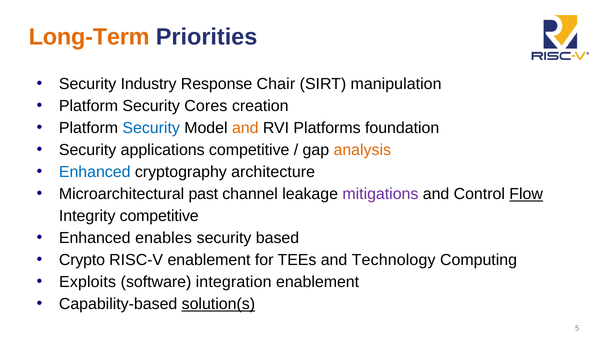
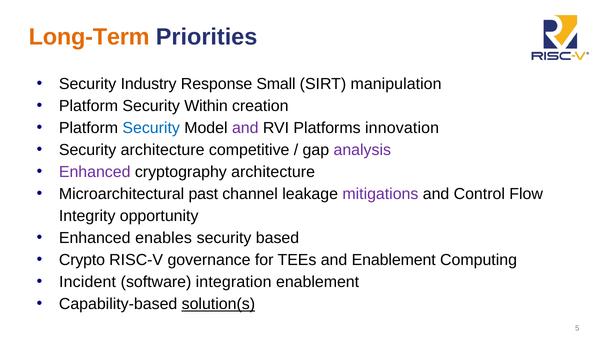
Chair: Chair -> Small
Cores: Cores -> Within
and at (245, 128) colour: orange -> purple
foundation: foundation -> innovation
Security applications: applications -> architecture
analysis colour: orange -> purple
Enhanced at (95, 172) colour: blue -> purple
Flow underline: present -> none
Integrity competitive: competitive -> opportunity
RISC-V enablement: enablement -> governance
and Technology: Technology -> Enablement
Exploits: Exploits -> Incident
